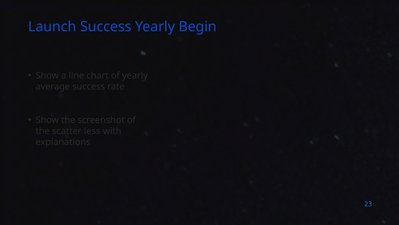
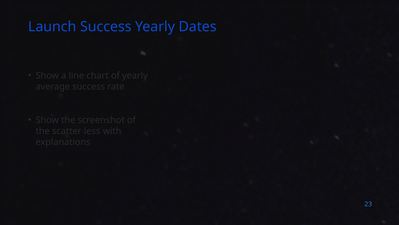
Begin: Begin -> Dates
